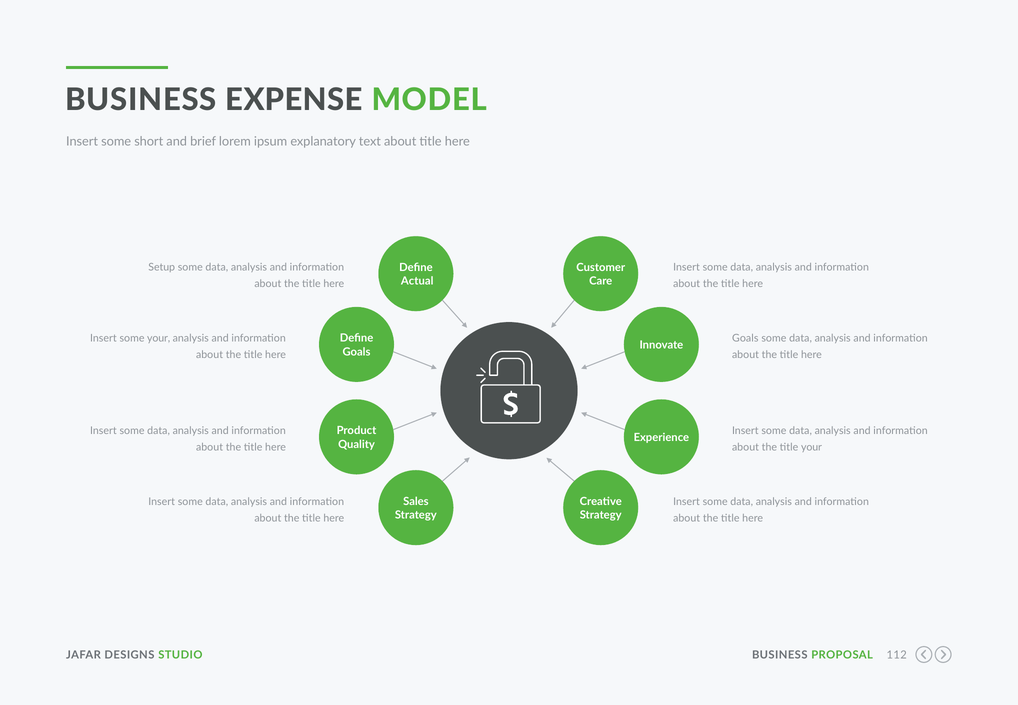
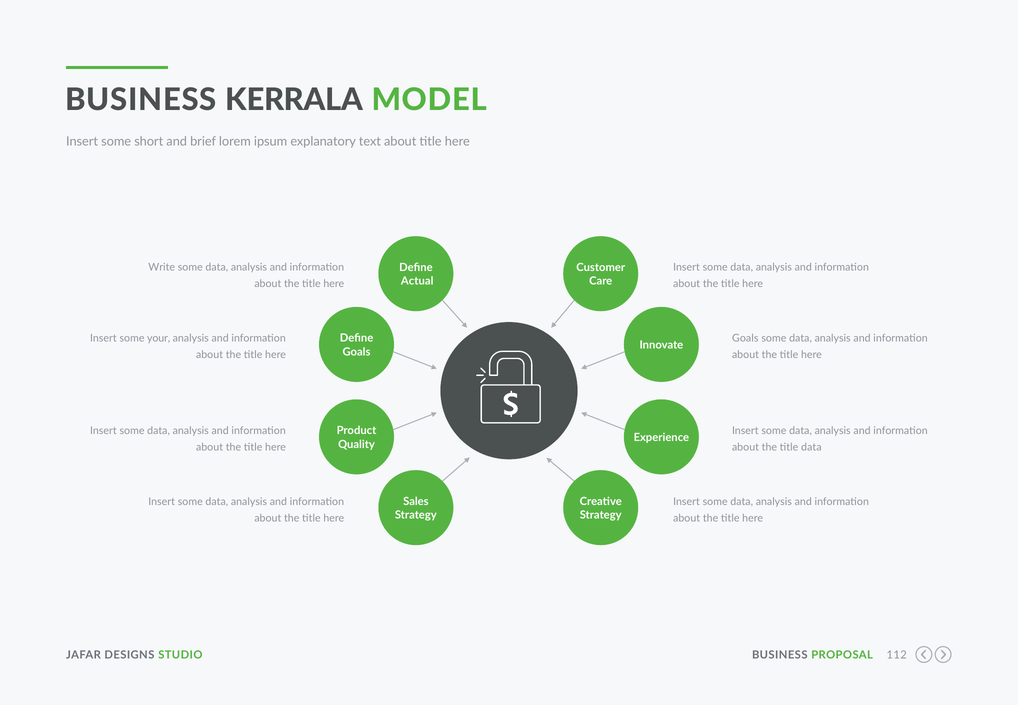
EXPENSE: EXPENSE -> KERRALA
Setup: Setup -> Write
title your: your -> data
